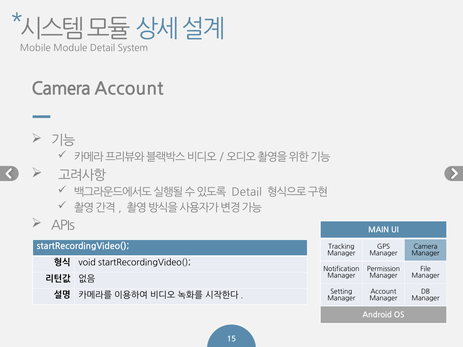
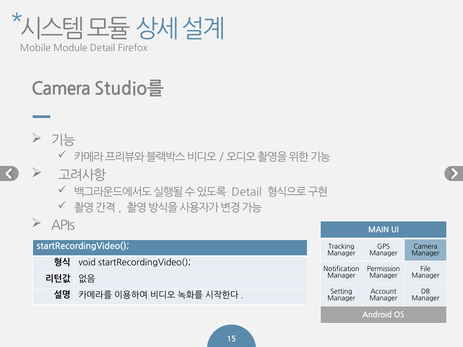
System: System -> Firefox
Camera Account: Account -> Studio를
